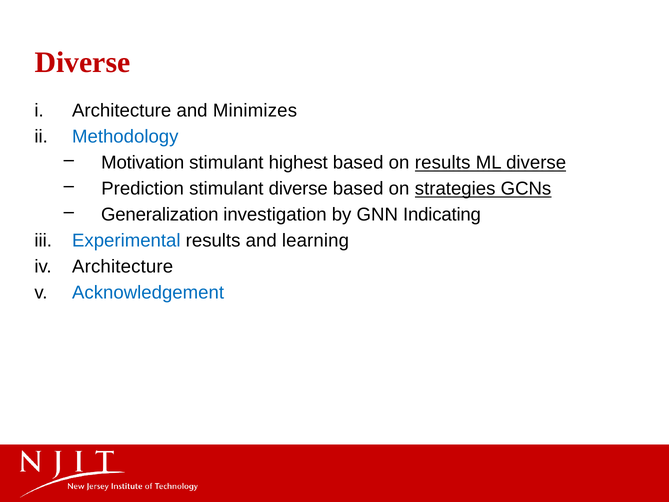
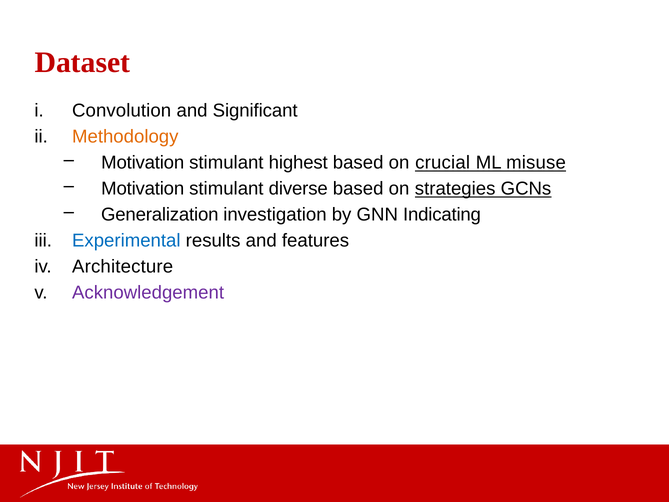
Diverse at (82, 62): Diverse -> Dataset
Architecture at (122, 110): Architecture -> Convolution
Minimizes: Minimizes -> Significant
Methodology colour: blue -> orange
on results: results -> crucial
ML diverse: diverse -> misuse
Prediction at (143, 189): Prediction -> Motivation
learning: learning -> features
Acknowledgement colour: blue -> purple
